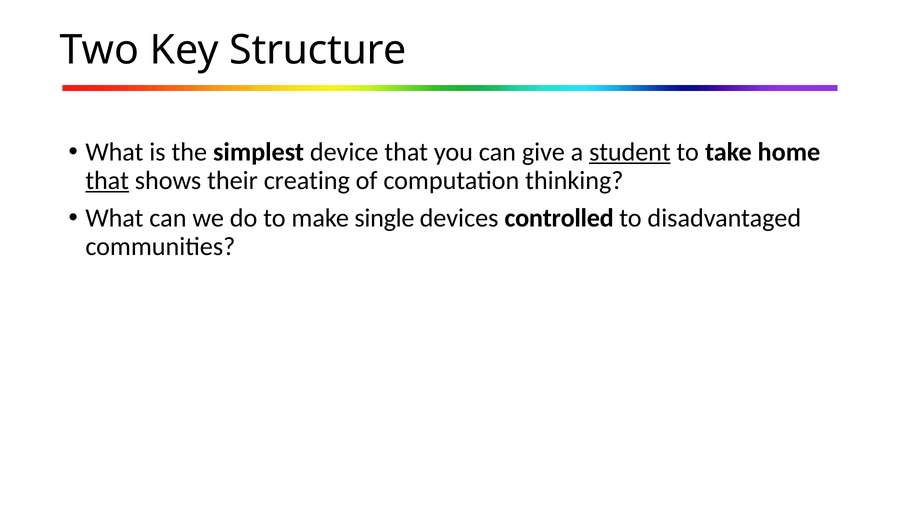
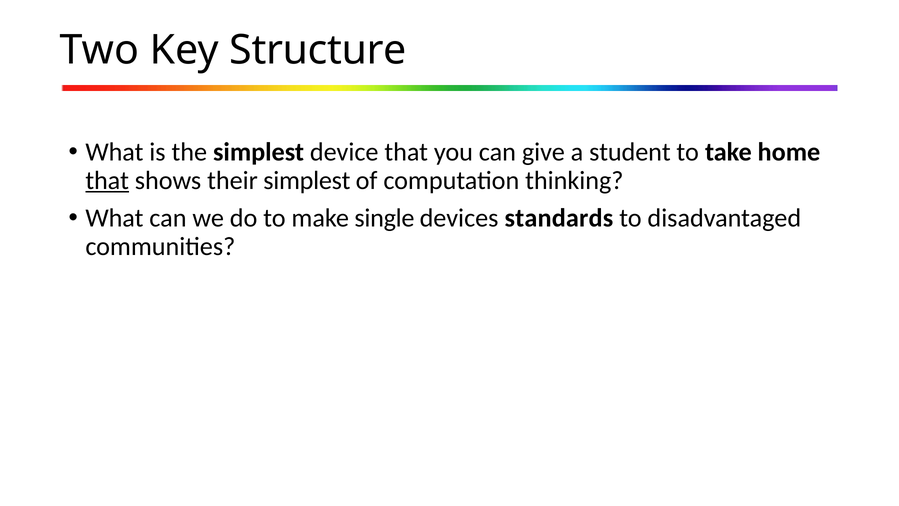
student underline: present -> none
their creating: creating -> simplest
controlled: controlled -> standards
